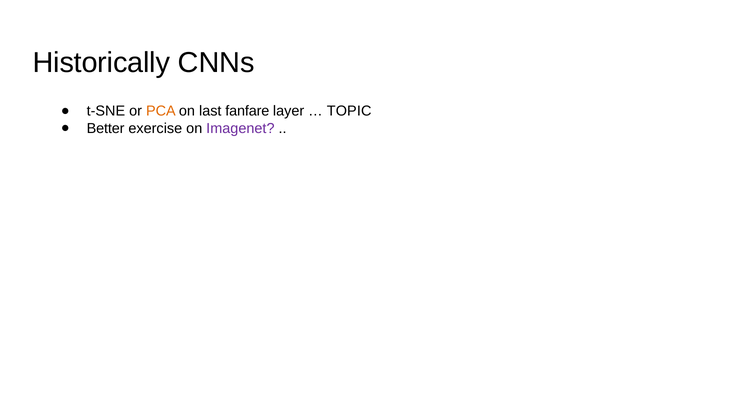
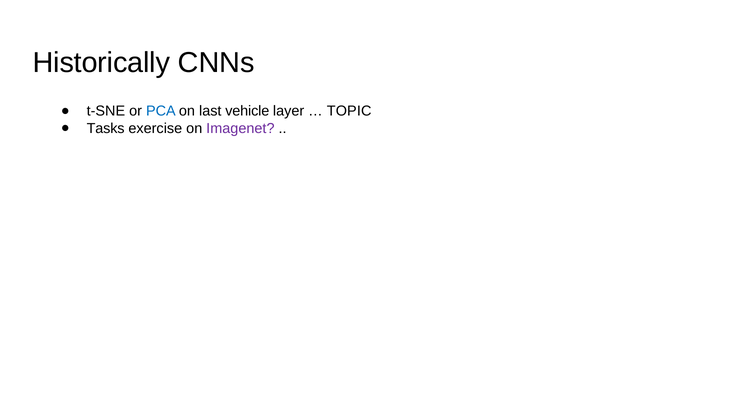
PCA colour: orange -> blue
fanfare: fanfare -> vehicle
Better: Better -> Tasks
